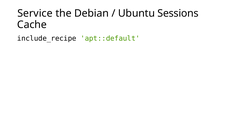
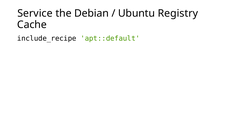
Sessions: Sessions -> Registry
